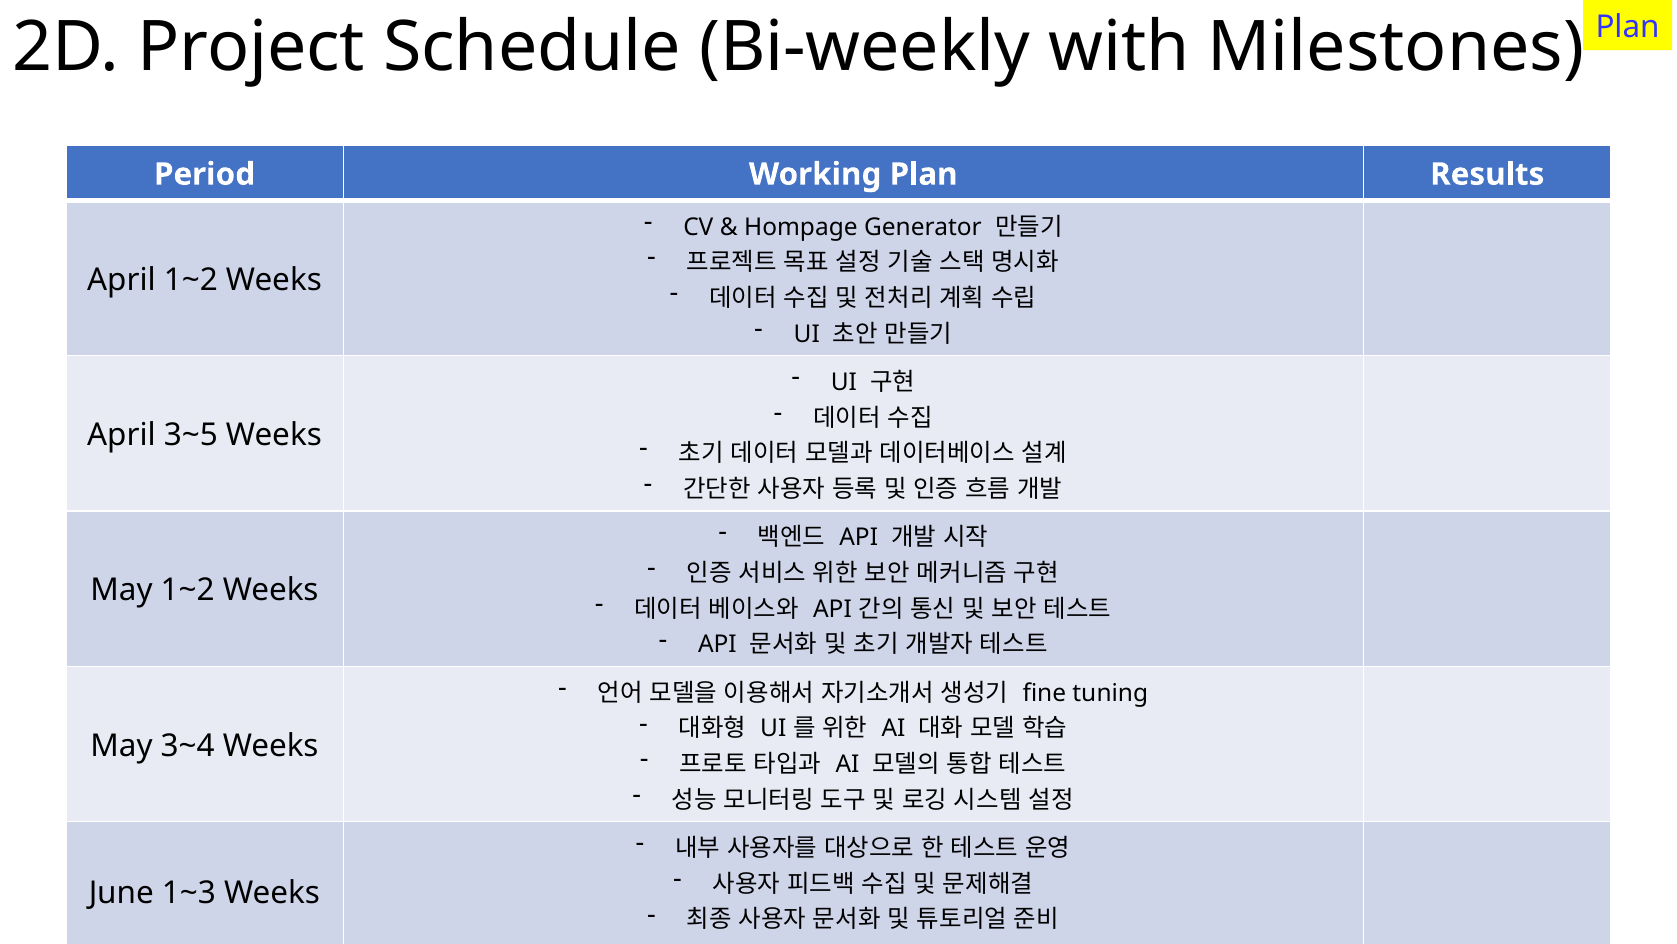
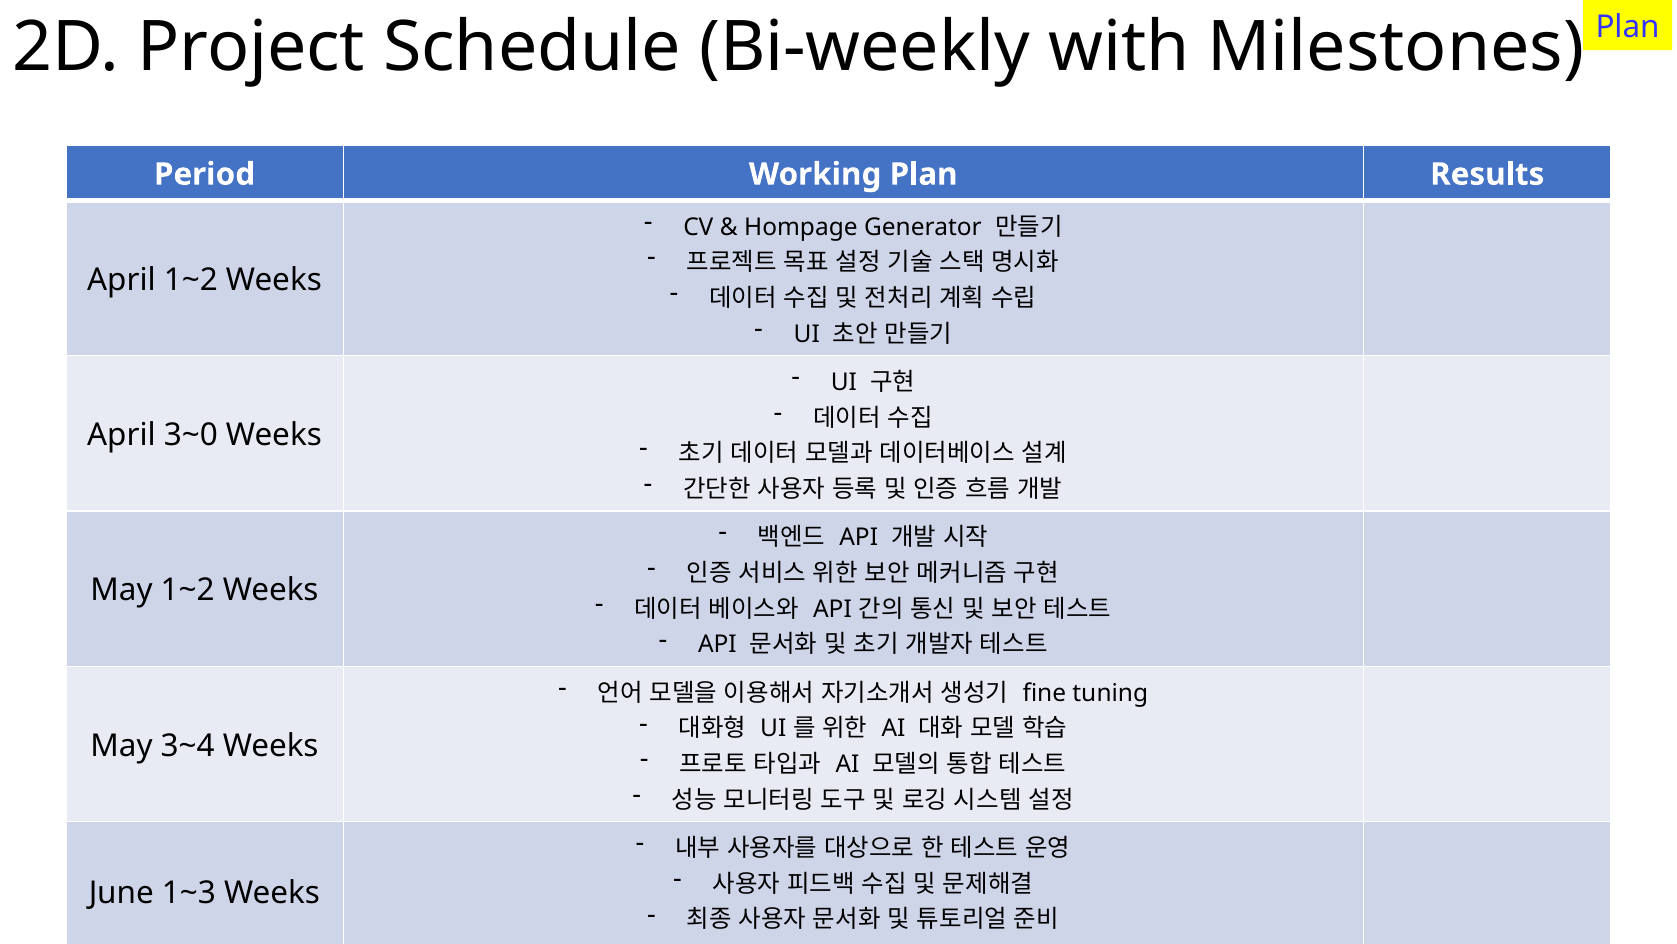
3~5: 3~5 -> 3~0
